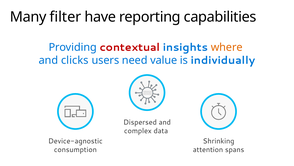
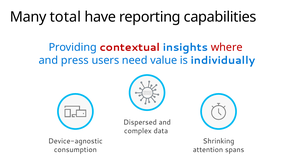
filter: filter -> total
where colour: orange -> red
clicks: clicks -> press
